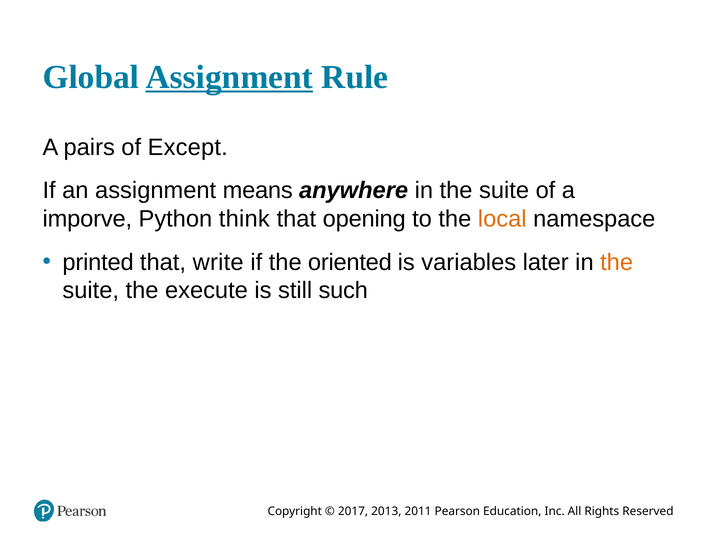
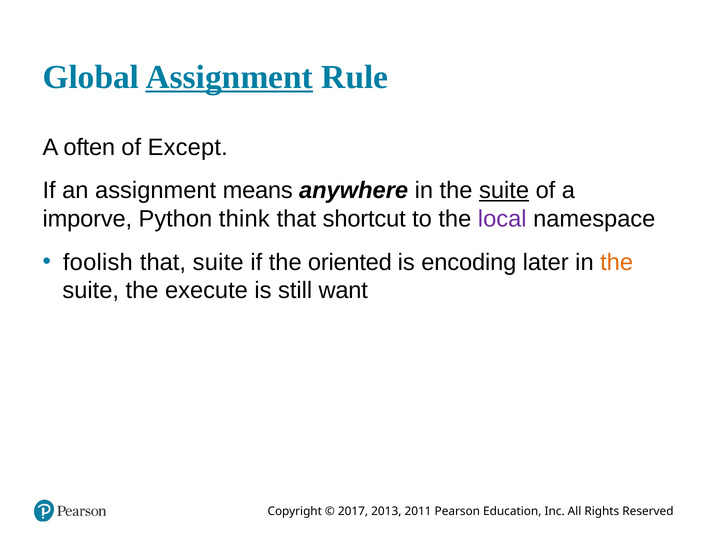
pairs: pairs -> often
suite at (504, 190) underline: none -> present
opening: opening -> shortcut
local colour: orange -> purple
printed: printed -> foolish
that write: write -> suite
variables: variables -> encoding
such: such -> want
